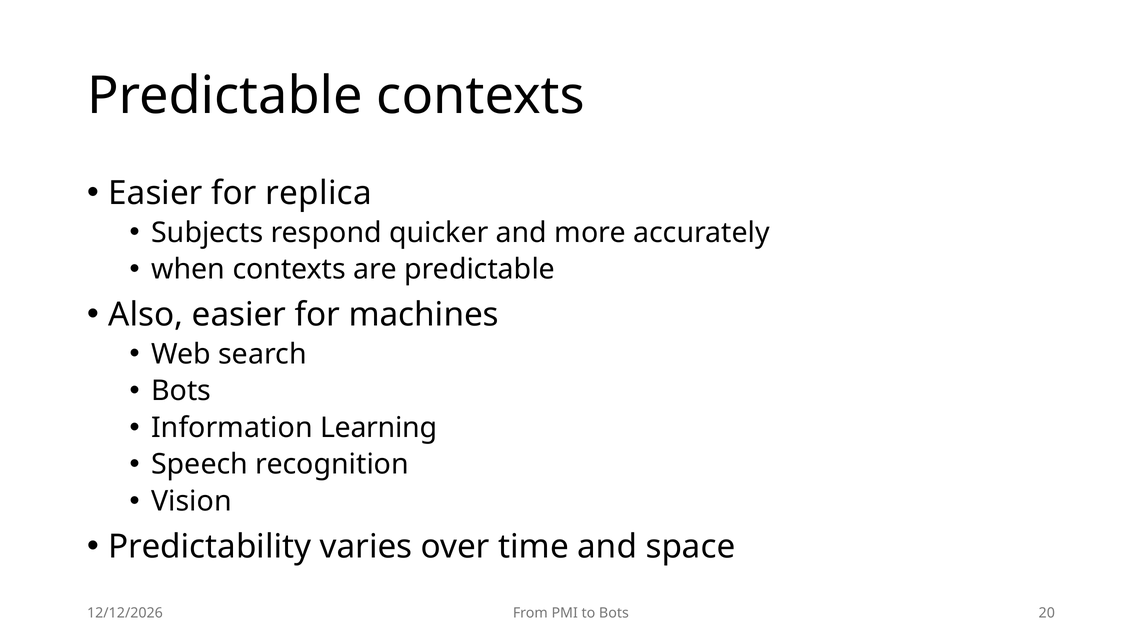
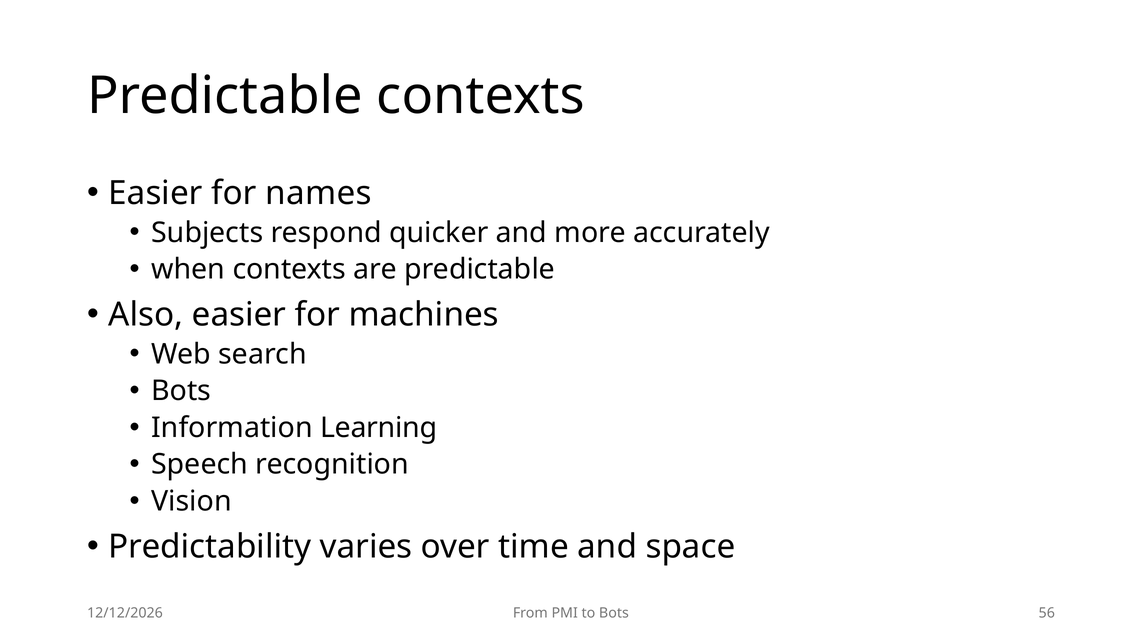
replica: replica -> names
20: 20 -> 56
